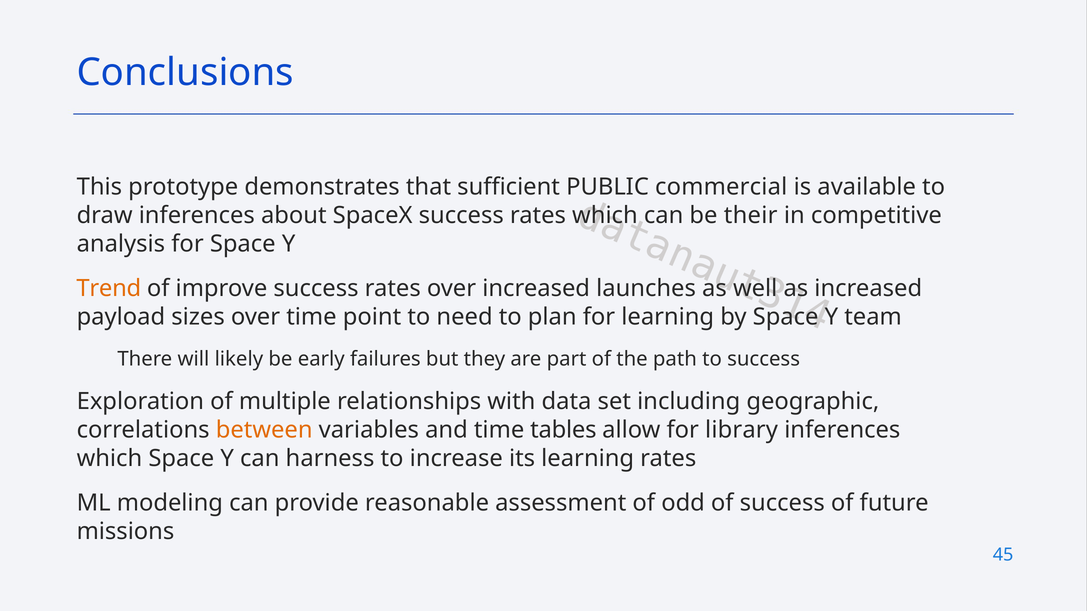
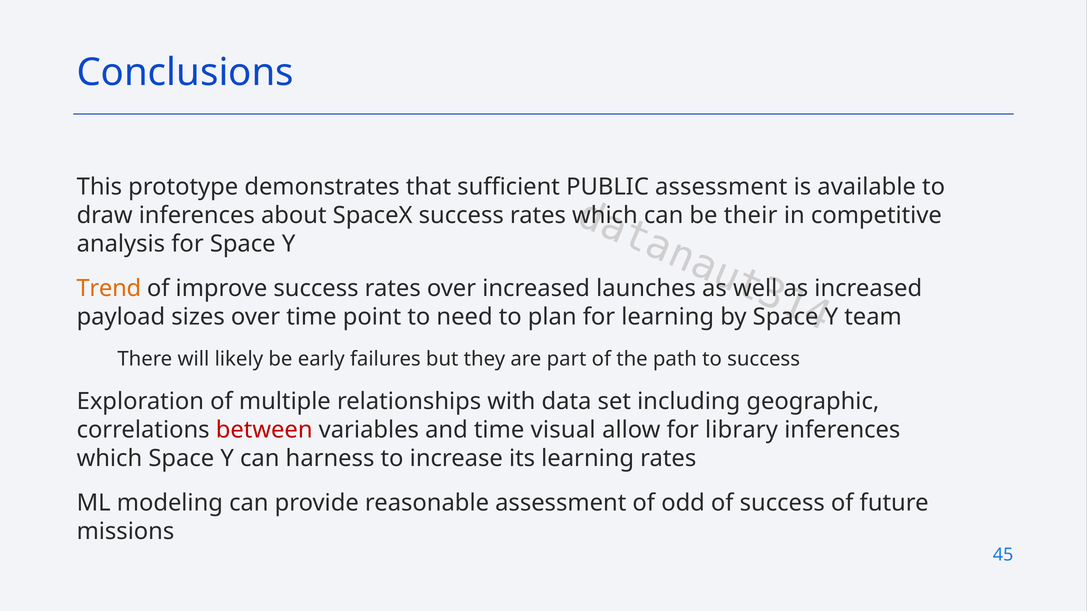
PUBLIC commercial: commercial -> assessment
between colour: orange -> red
tables: tables -> visual
